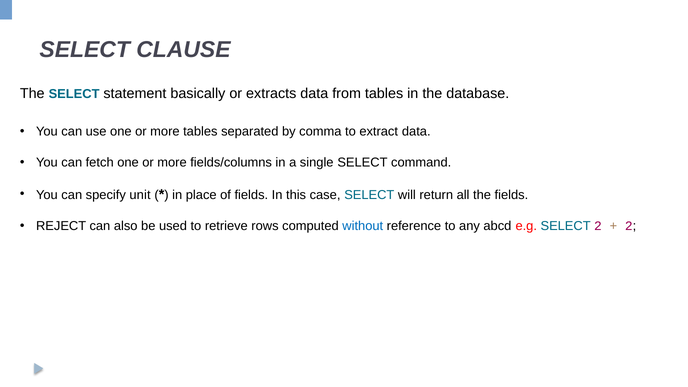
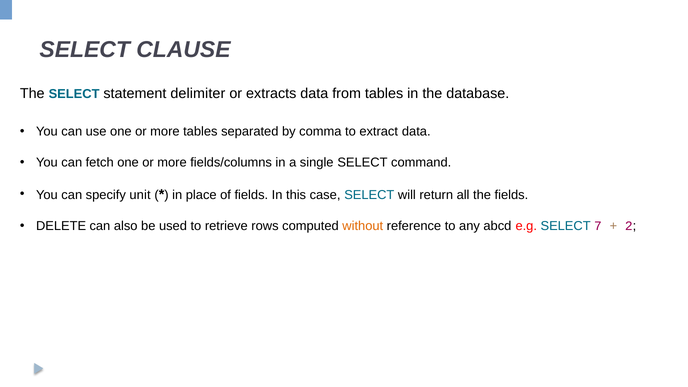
basically: basically -> delimiter
REJECT: REJECT -> DELETE
without colour: blue -> orange
SELECT 2: 2 -> 7
